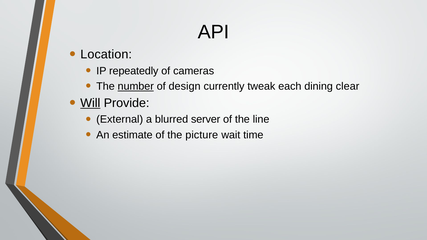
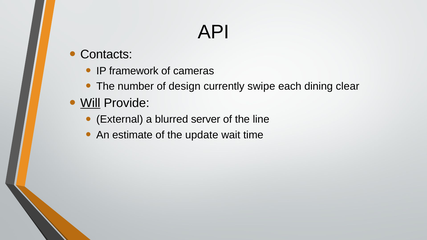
Location: Location -> Contacts
repeatedly: repeatedly -> framework
number underline: present -> none
tweak: tweak -> swipe
picture: picture -> update
